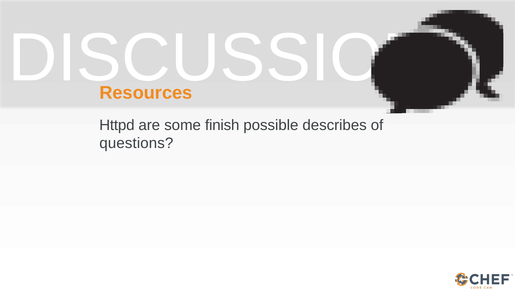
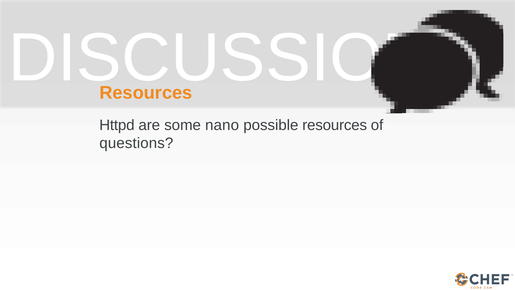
finish: finish -> nano
possible describes: describes -> resources
